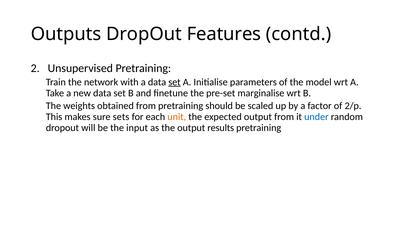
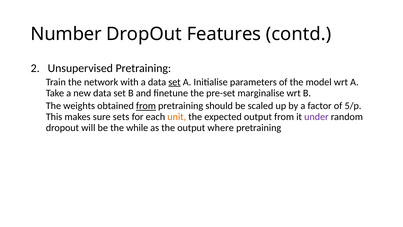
Outputs: Outputs -> Number
from at (146, 106) underline: none -> present
2/p: 2/p -> 5/p
under colour: blue -> purple
input: input -> while
results: results -> where
